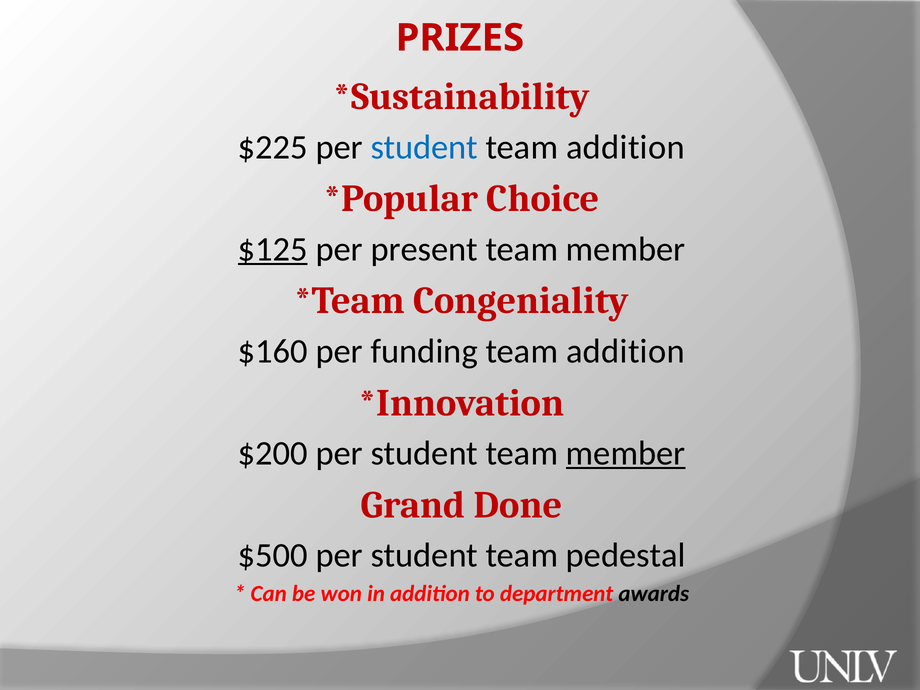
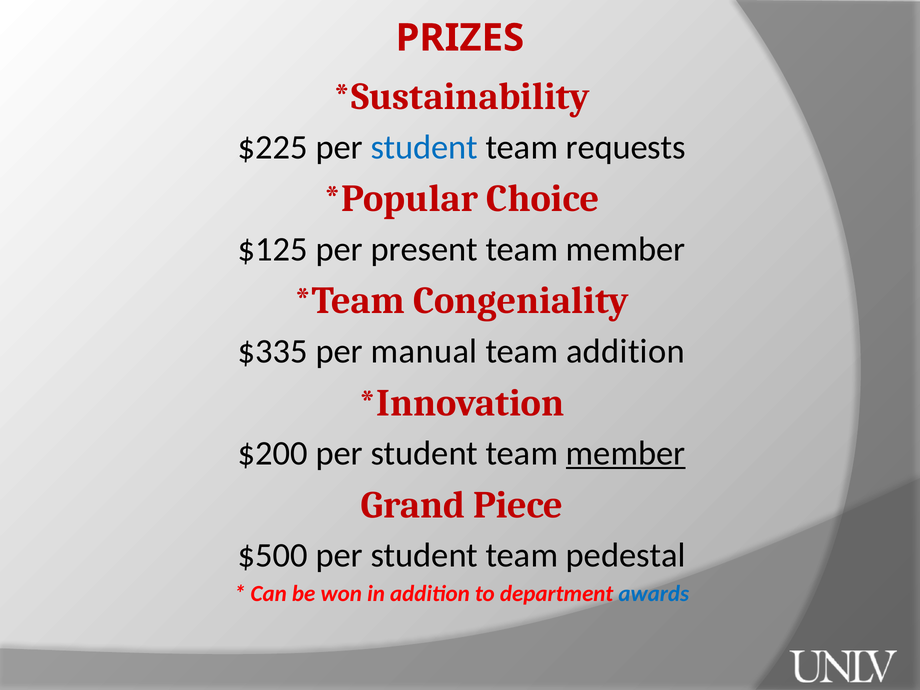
addition at (625, 147): addition -> requests
$125 underline: present -> none
$160: $160 -> $335
funding: funding -> manual
Done: Done -> Piece
awards colour: black -> blue
